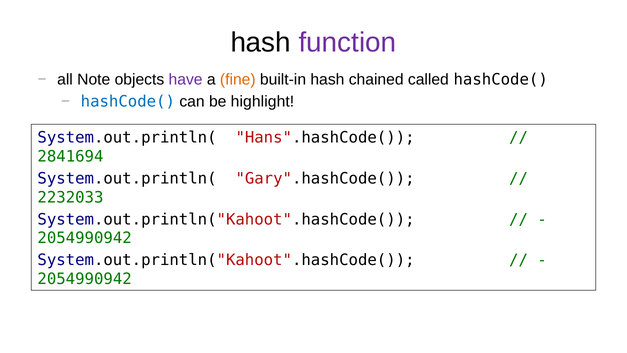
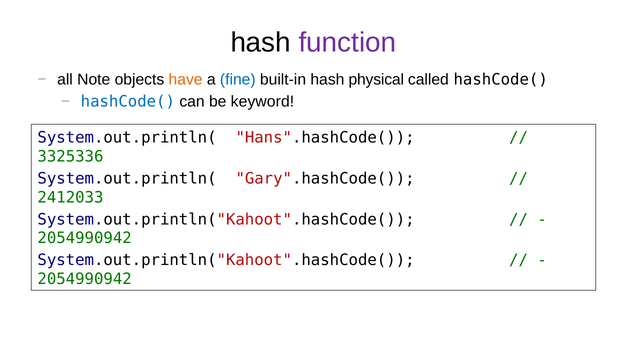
have colour: purple -> orange
fine colour: orange -> blue
chained: chained -> physical
highlight: highlight -> keyword
2841694: 2841694 -> 3325336
2232033: 2232033 -> 2412033
